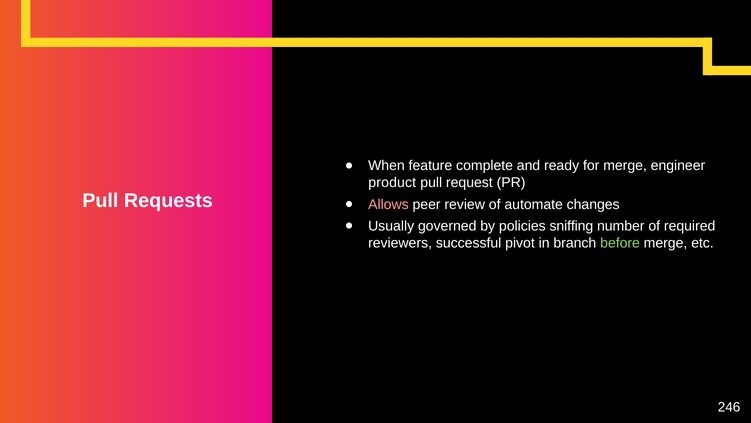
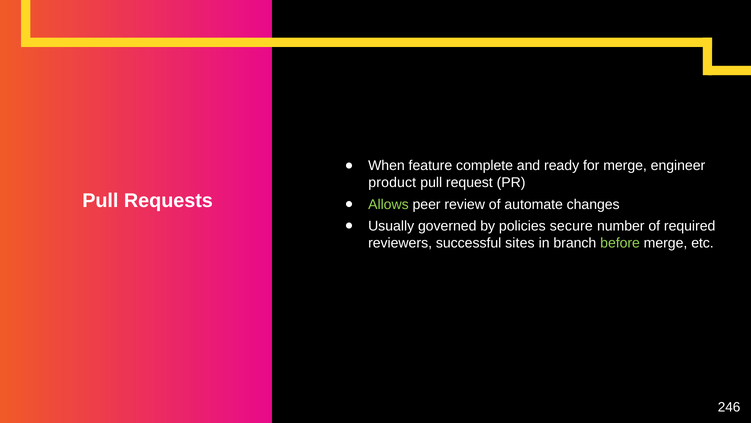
Allows colour: pink -> light green
sniffing: sniffing -> secure
pivot: pivot -> sites
